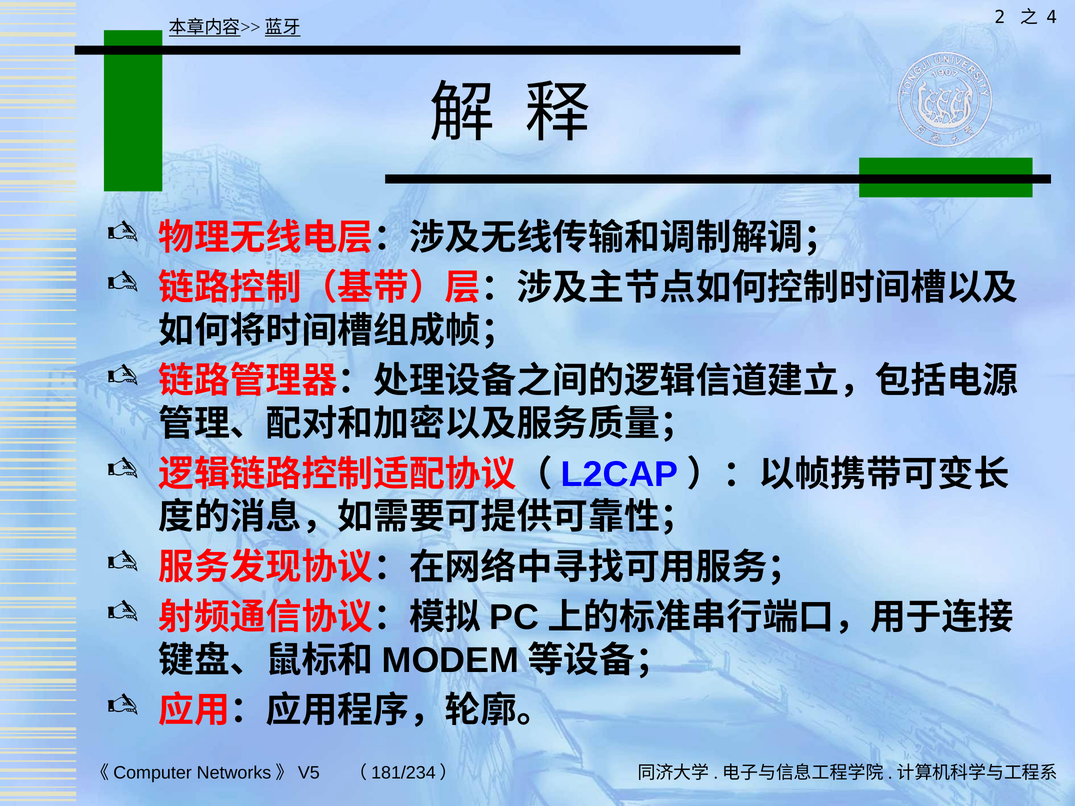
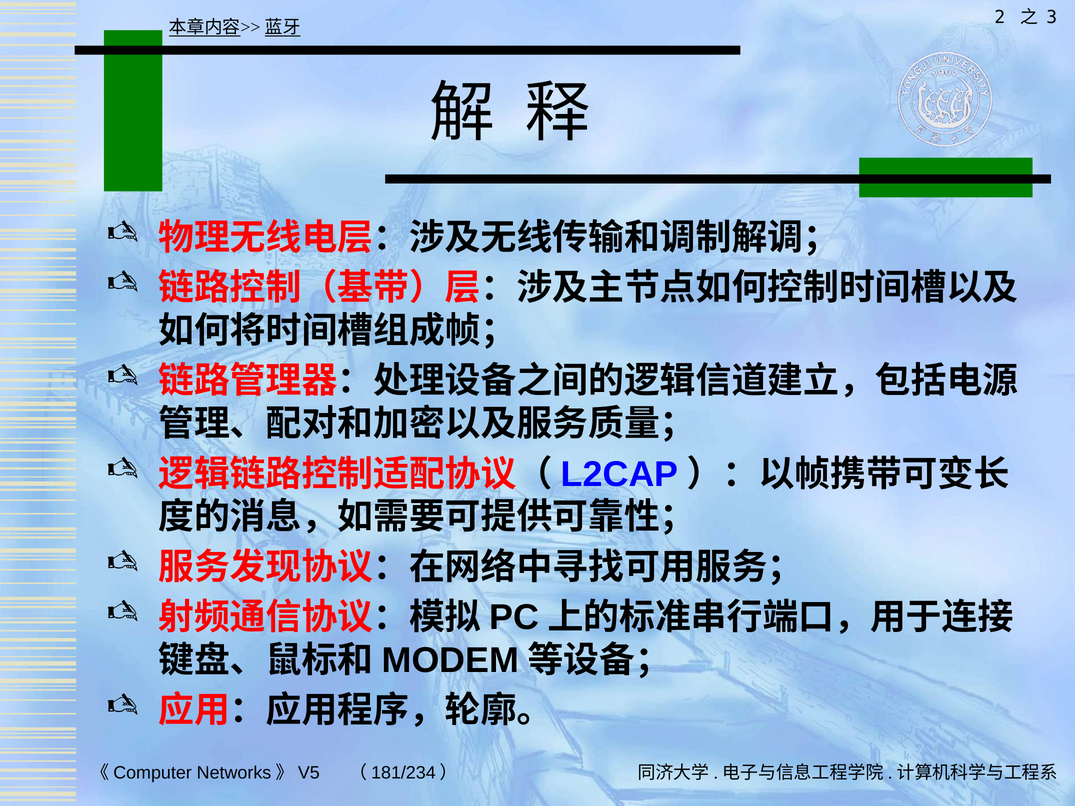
4: 4 -> 3
